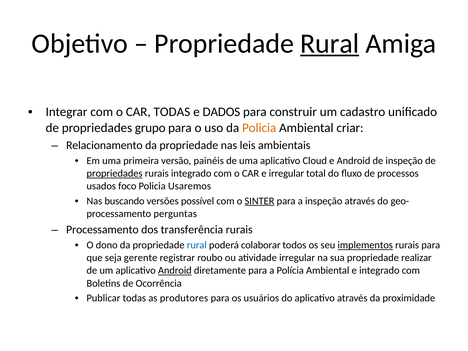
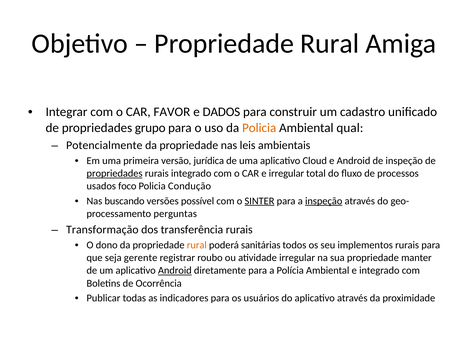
Rural at (330, 44) underline: present -> none
CAR TODAS: TODAS -> FAVOR
criar: criar -> qual
Relacionamento: Relacionamento -> Potencialmente
painéis: painéis -> jurídica
Usaremos: Usaremos -> Condução
inspeção at (324, 201) underline: none -> present
Processamento at (102, 230): Processamento -> Transformação
rural at (197, 245) colour: blue -> orange
colaborar: colaborar -> sanitárias
implementos underline: present -> none
realizar: realizar -> manter
produtores: produtores -> indicadores
